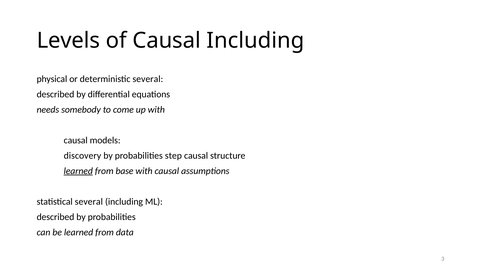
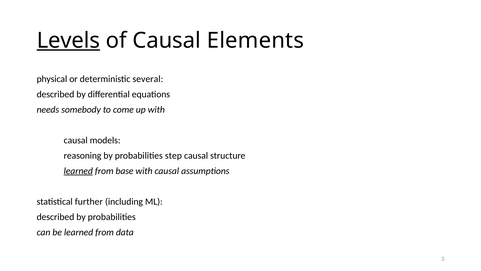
Levels underline: none -> present
Causal Including: Including -> Elements
discovery: discovery -> reasoning
statistical several: several -> further
